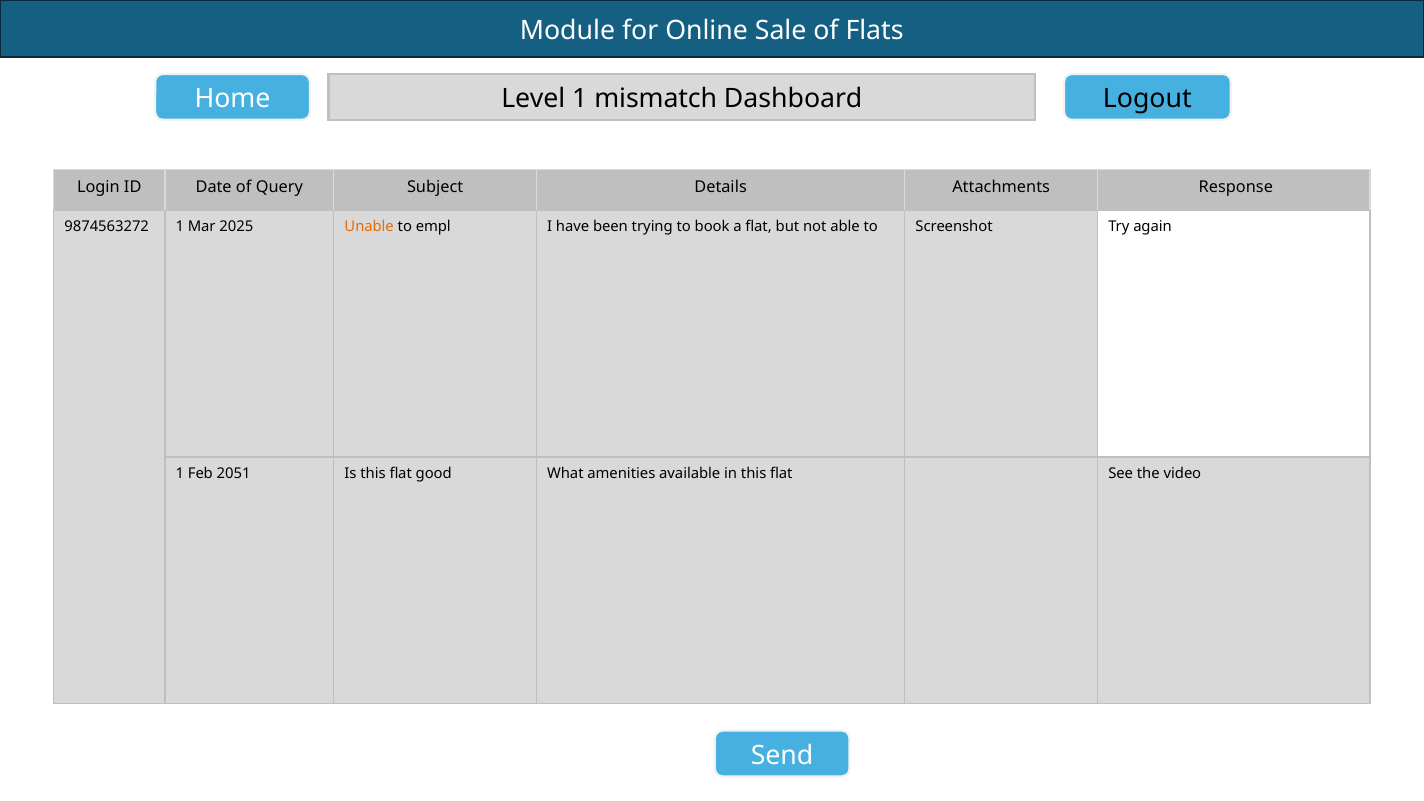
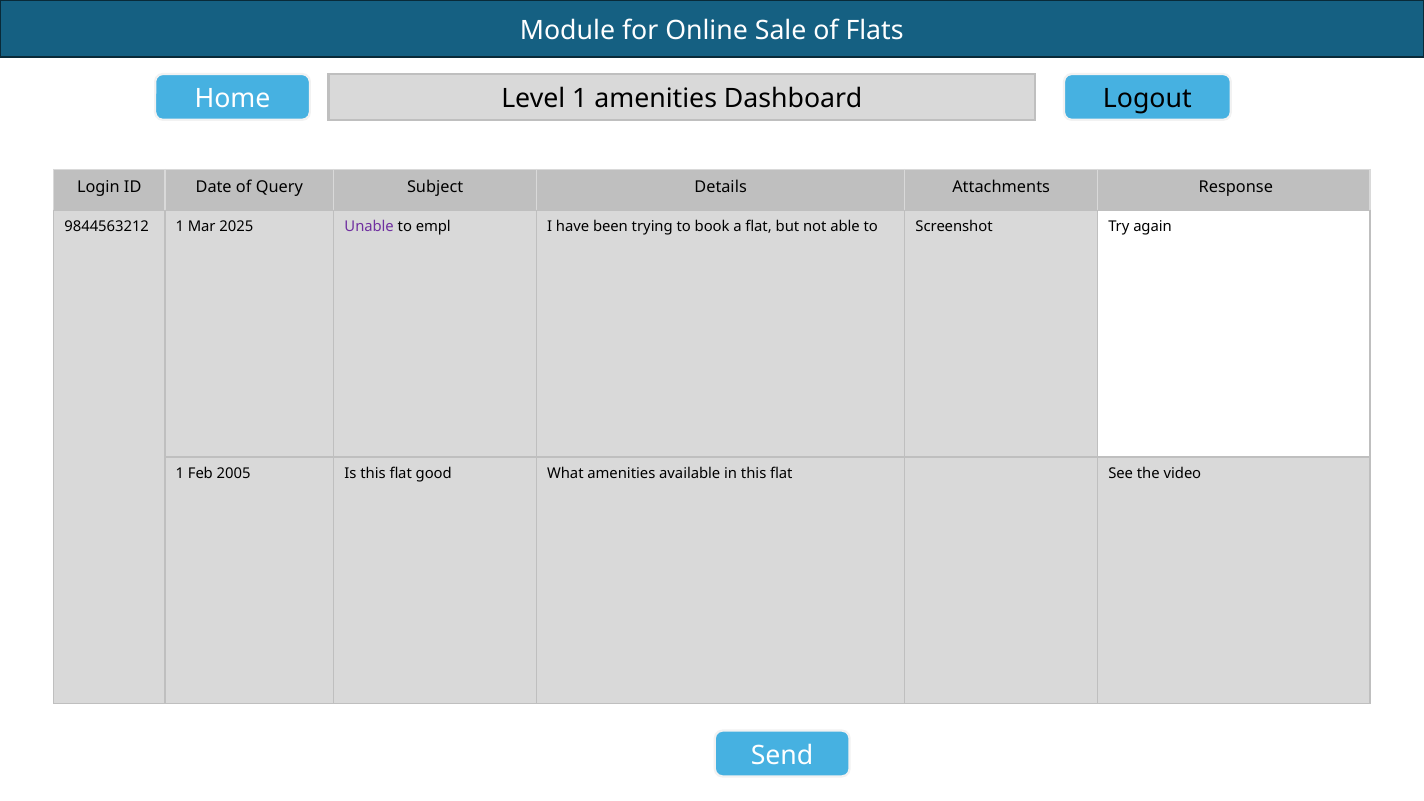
1 mismatch: mismatch -> amenities
9874563272: 9874563272 -> 9844563212
Unable colour: orange -> purple
2051: 2051 -> 2005
